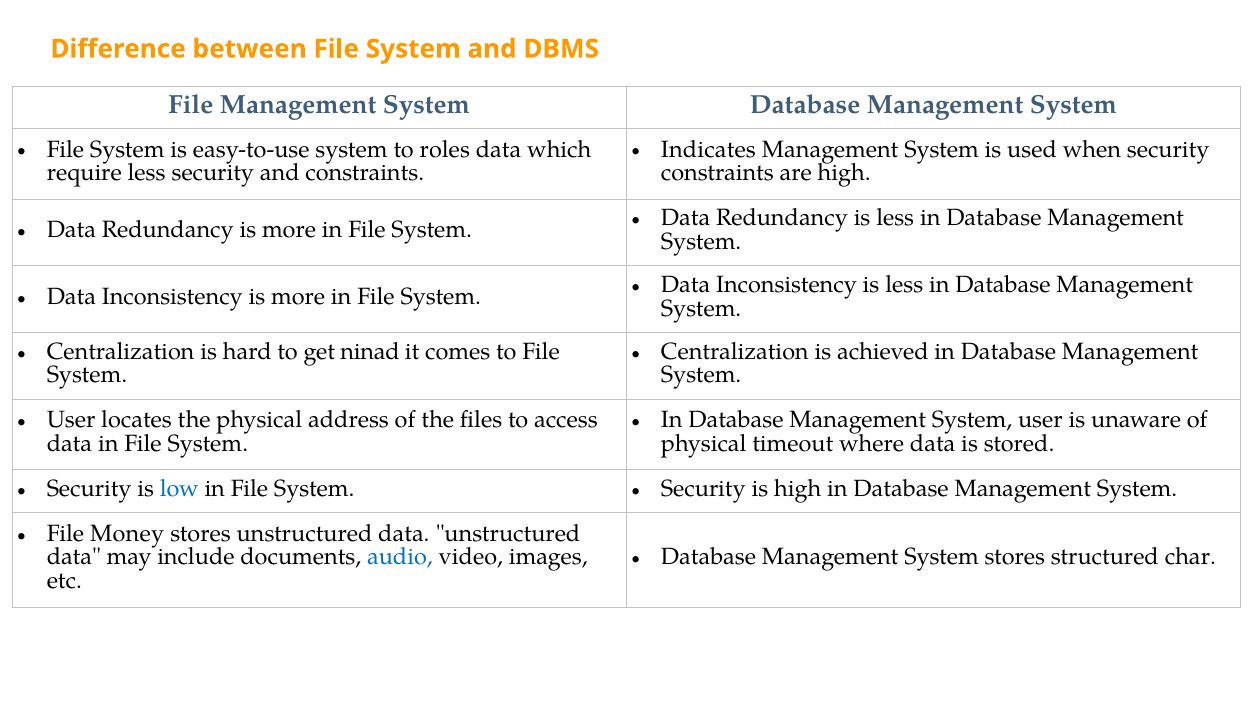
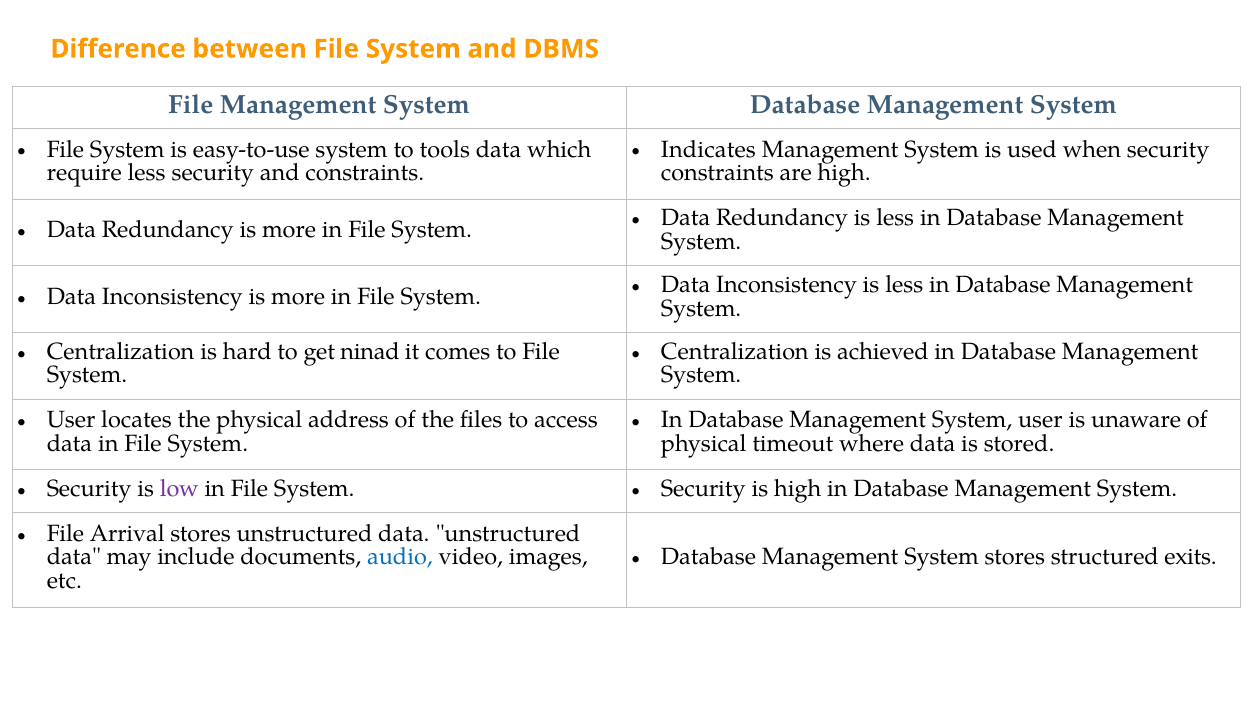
roles: roles -> tools
low colour: blue -> purple
Money: Money -> Arrival
char: char -> exits
